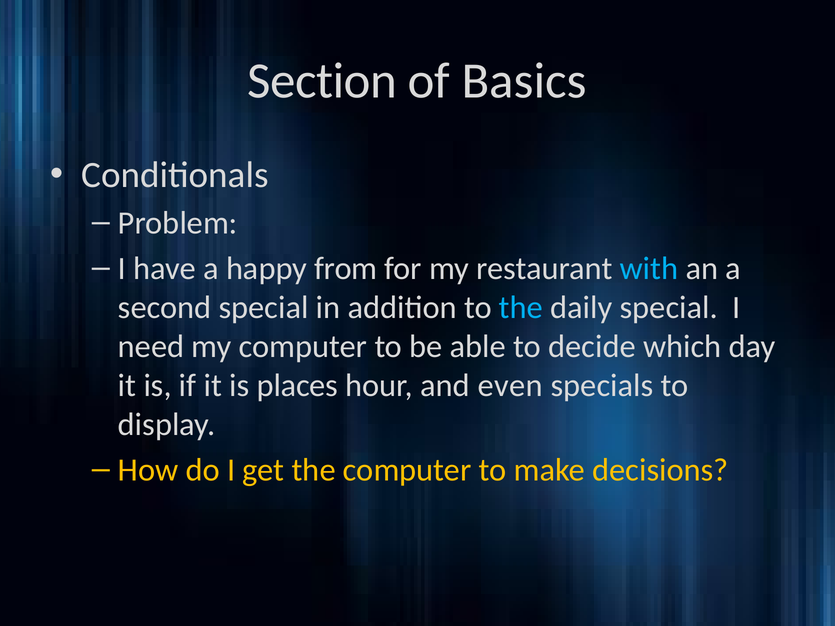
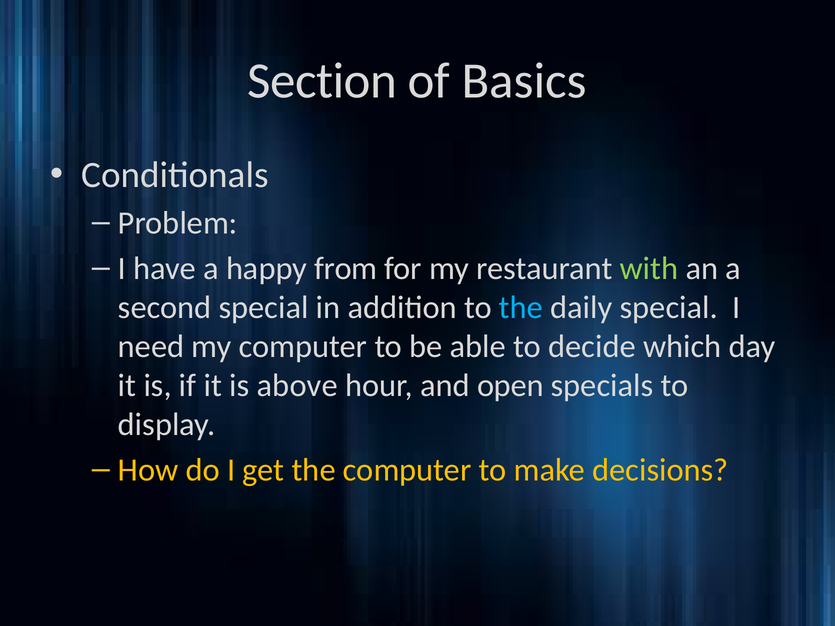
with colour: light blue -> light green
places: places -> above
even: even -> open
